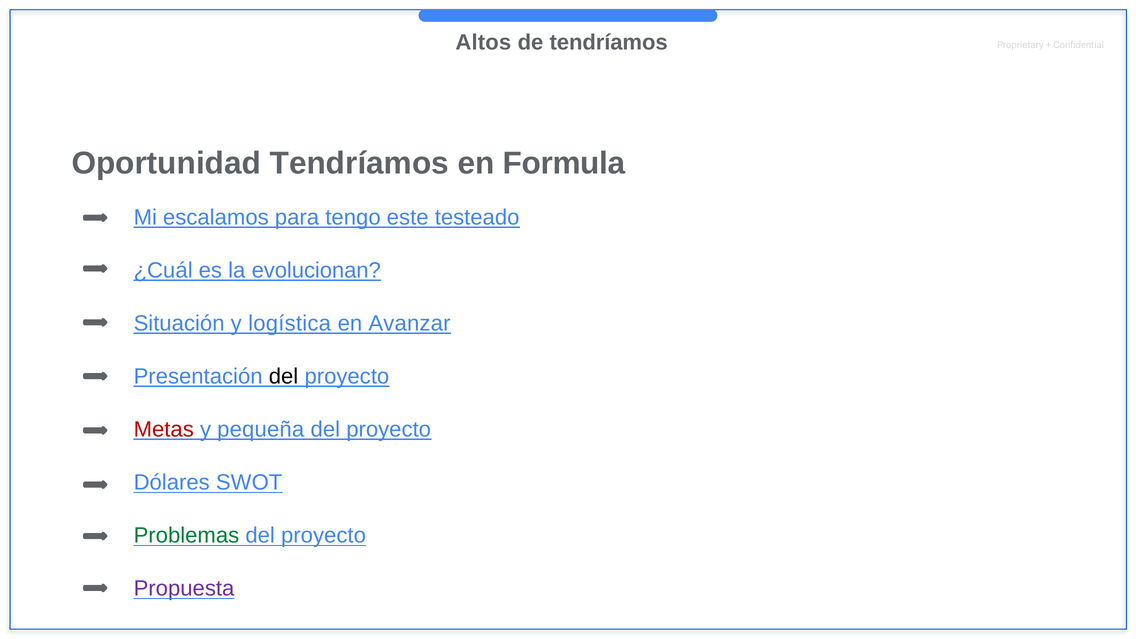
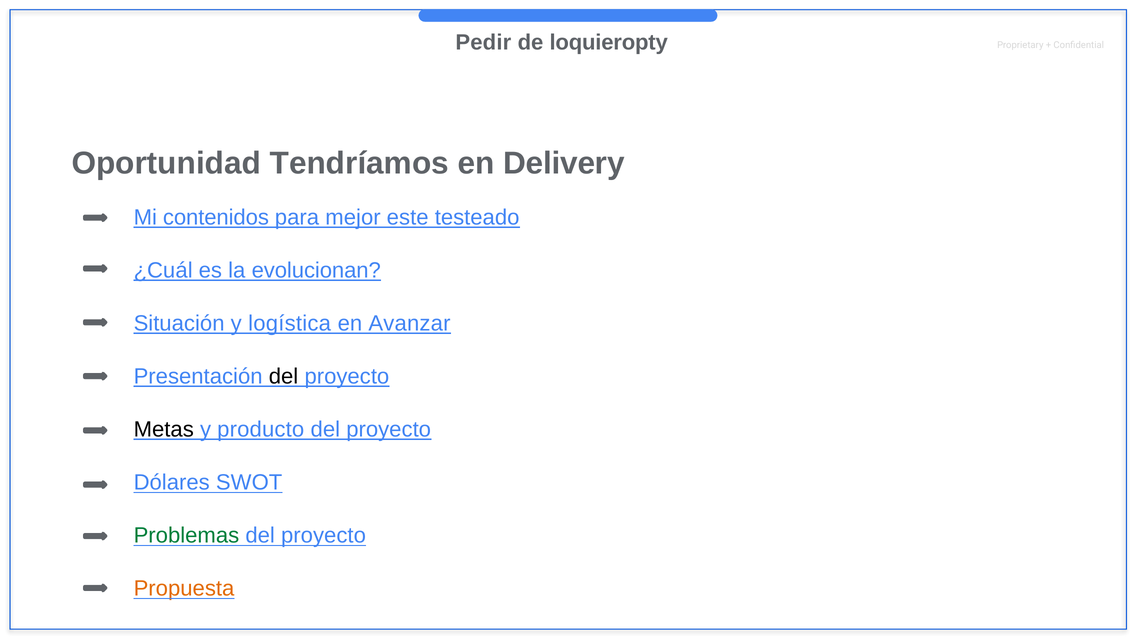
Altos: Altos -> Pedir
de tendríamos: tendríamos -> loquieropty
Formula: Formula -> Delivery
escalamos: escalamos -> contenidos
tengo: tengo -> mejor
Metas colour: red -> black
pequeña: pequeña -> producto
Propuesta colour: purple -> orange
